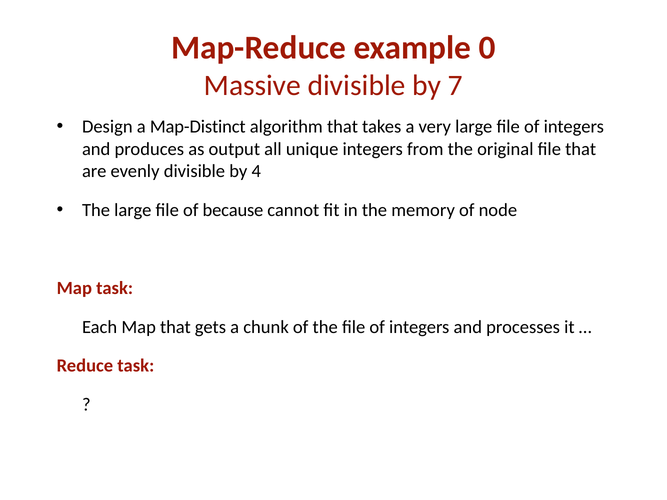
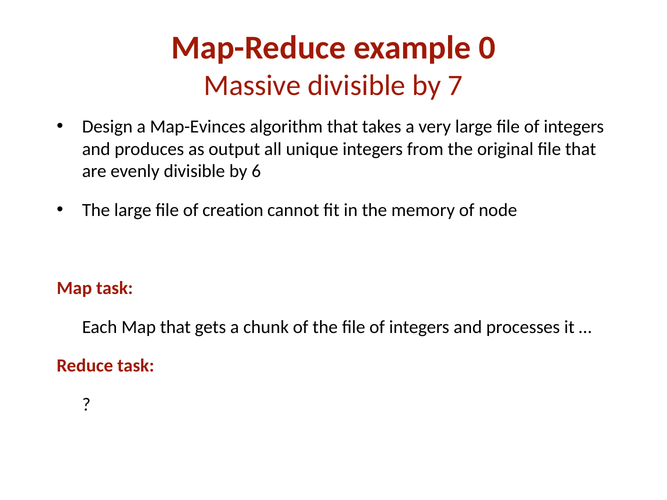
Map-Distinct: Map-Distinct -> Map-Evinces
4: 4 -> 6
because: because -> creation
